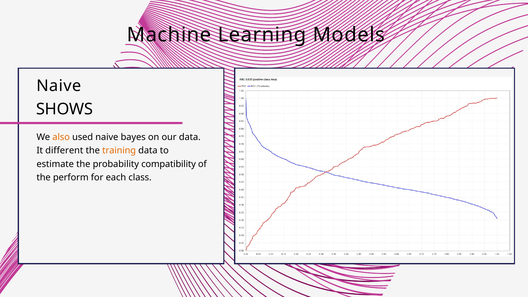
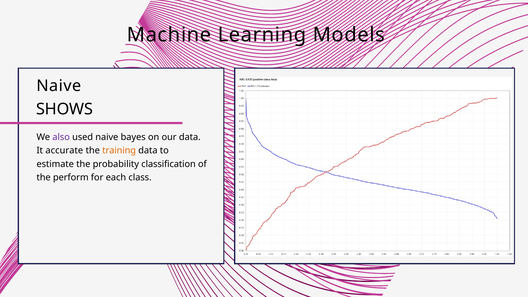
also colour: orange -> purple
different: different -> accurate
compatibility: compatibility -> classification
